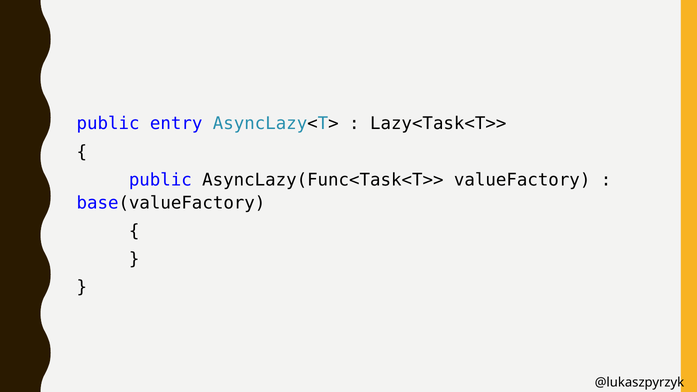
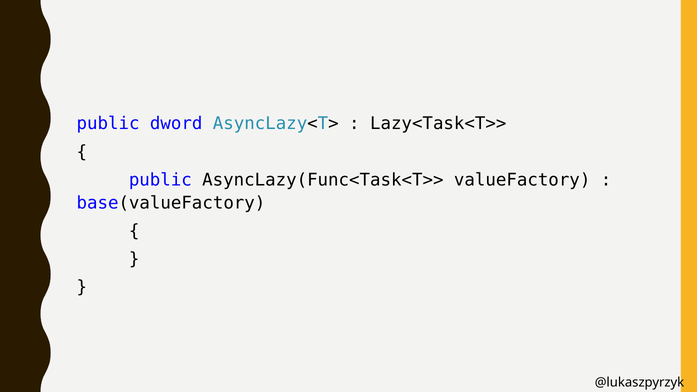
entry: entry -> dword
